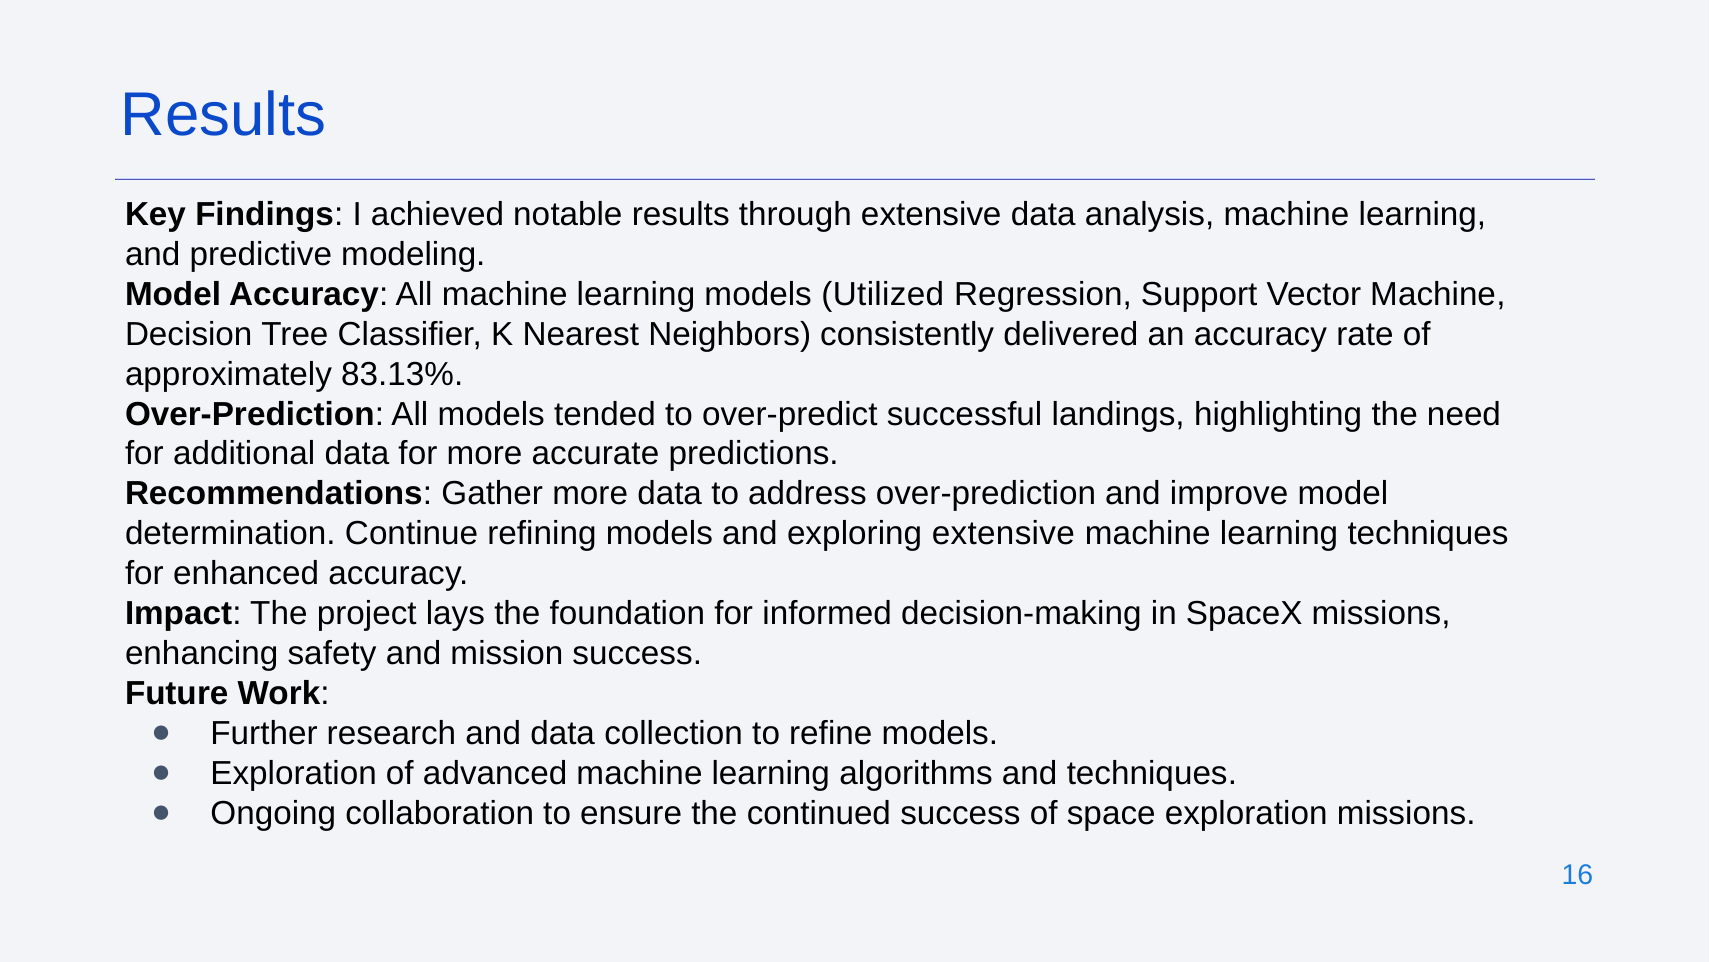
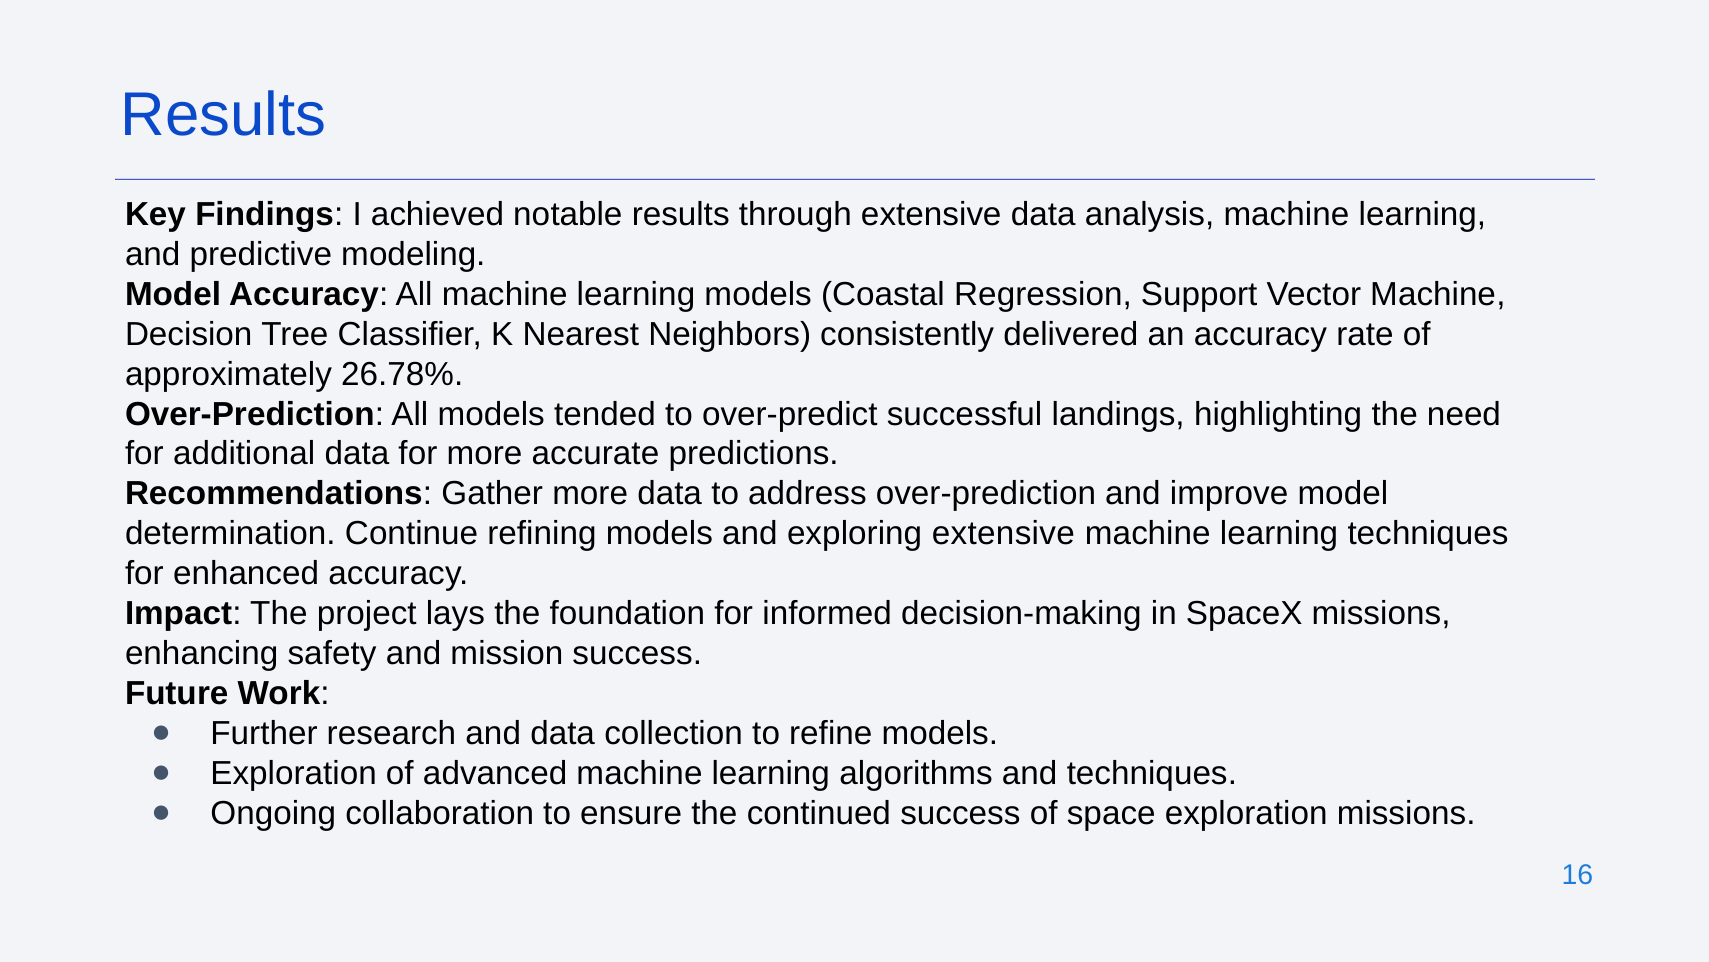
Utilized: Utilized -> Coastal
83.13%: 83.13% -> 26.78%
